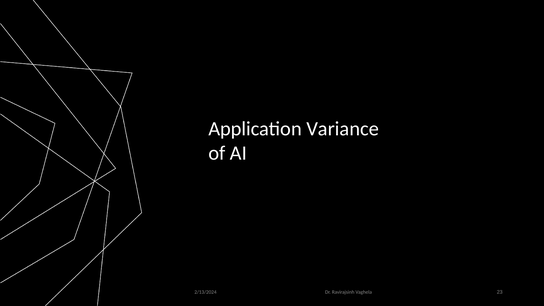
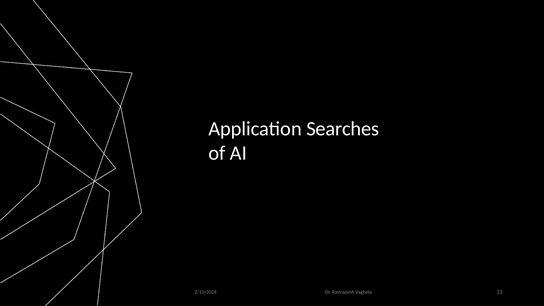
Variance: Variance -> Searches
